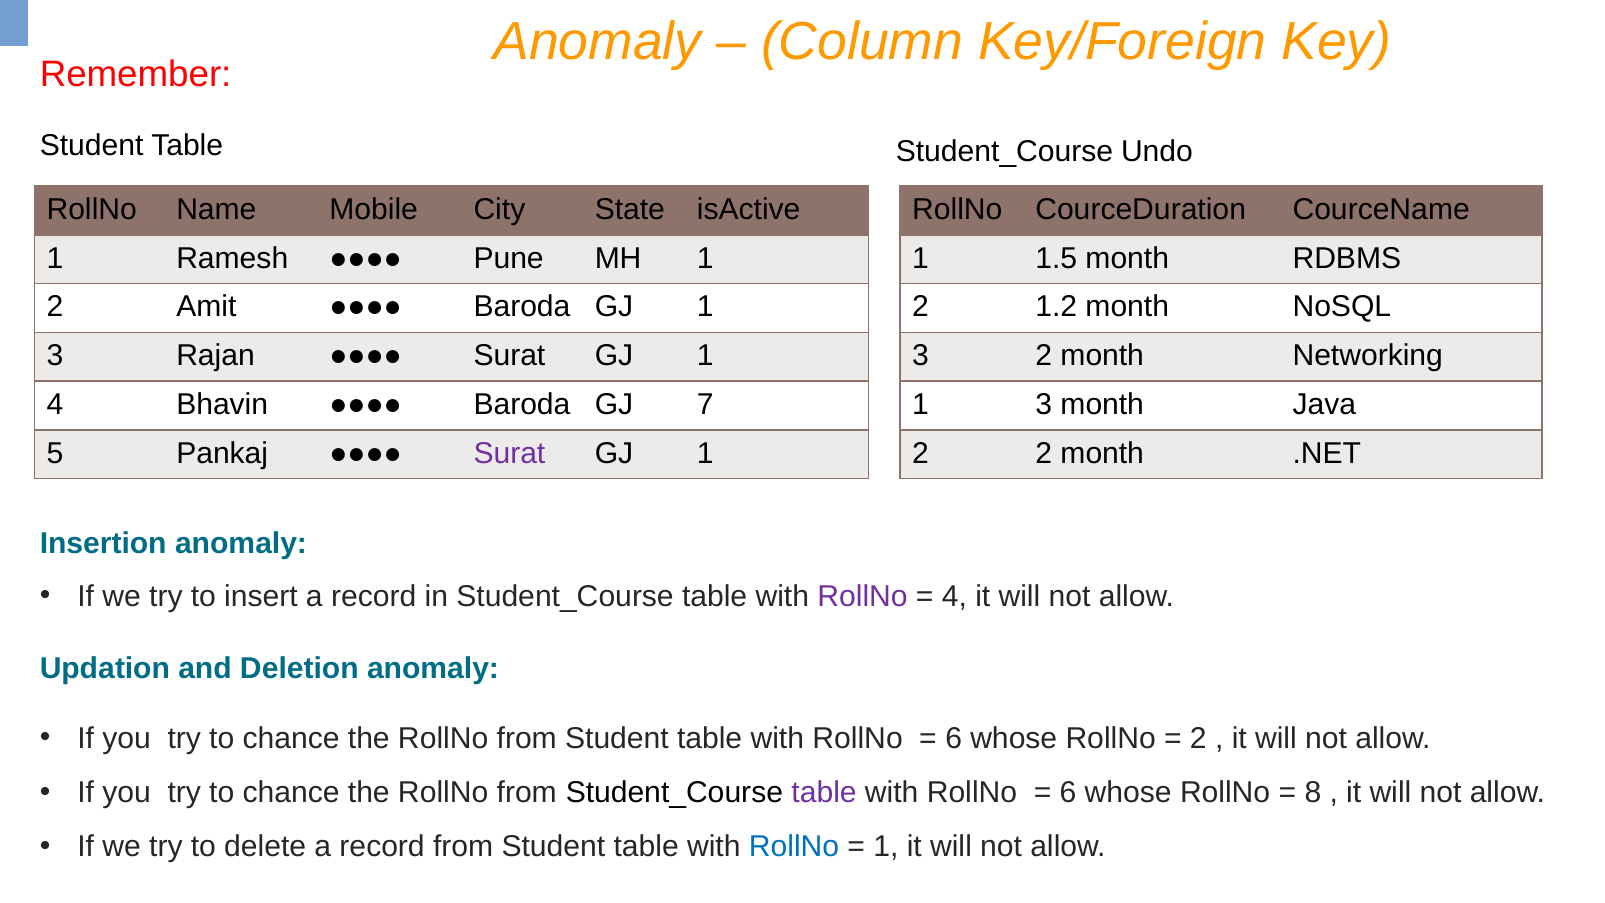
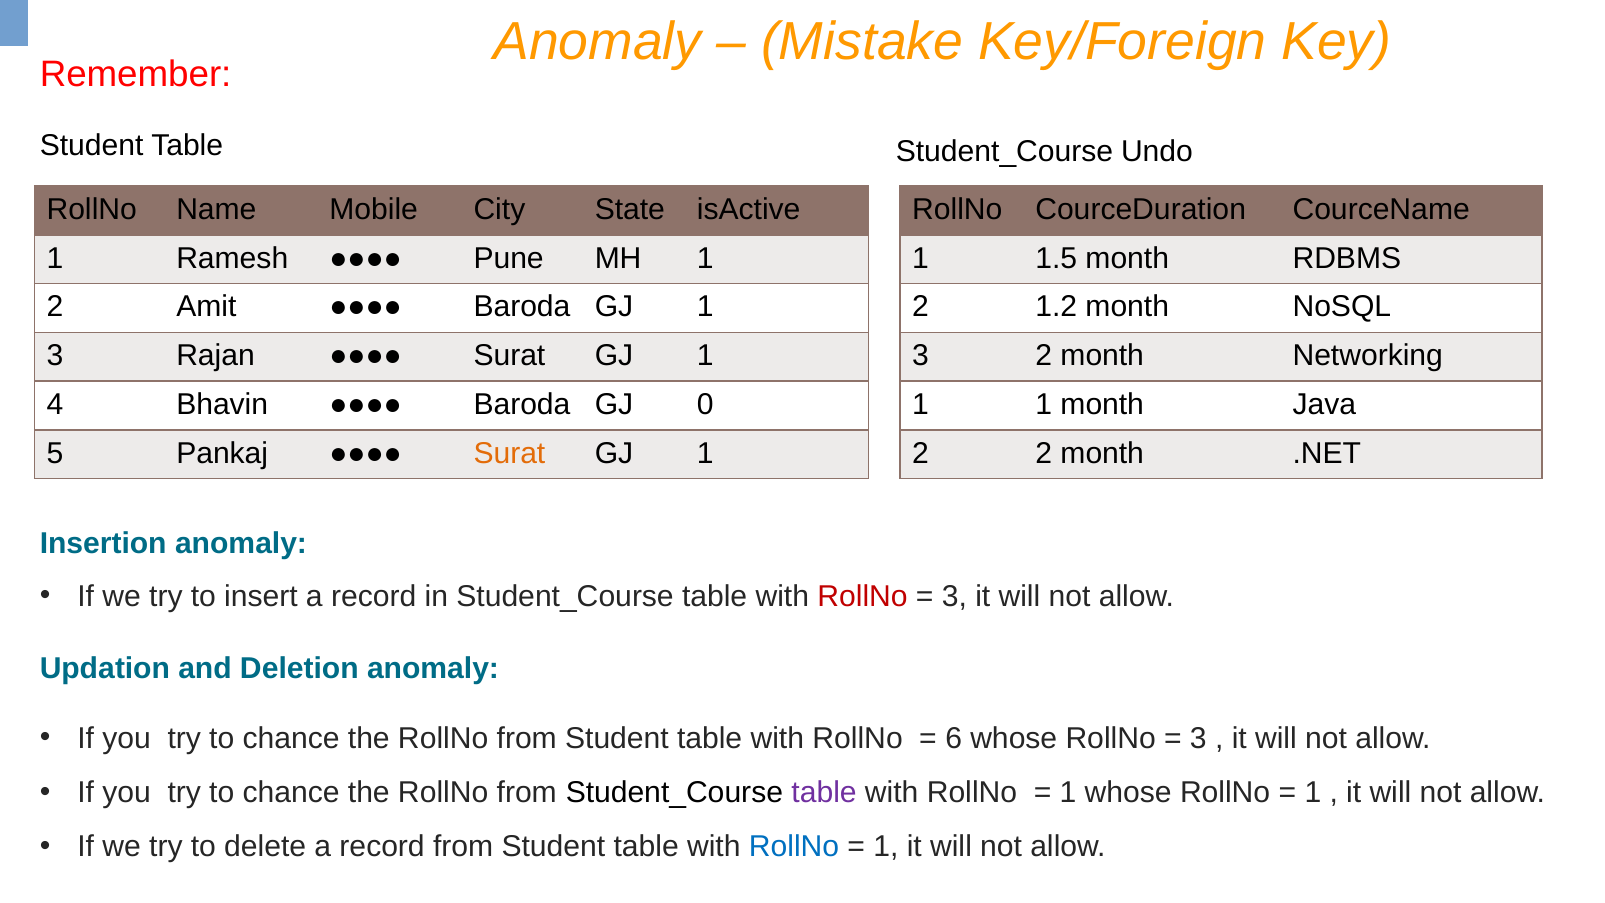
Column: Column -> Mistake
7: 7 -> 0
3 at (1044, 404): 3 -> 1
Surat at (509, 453) colour: purple -> orange
RollNo at (863, 596) colour: purple -> red
4 at (954, 596): 4 -> 3
2 at (1198, 738): 2 -> 3
6 at (1068, 793): 6 -> 1
8 at (1313, 793): 8 -> 1
